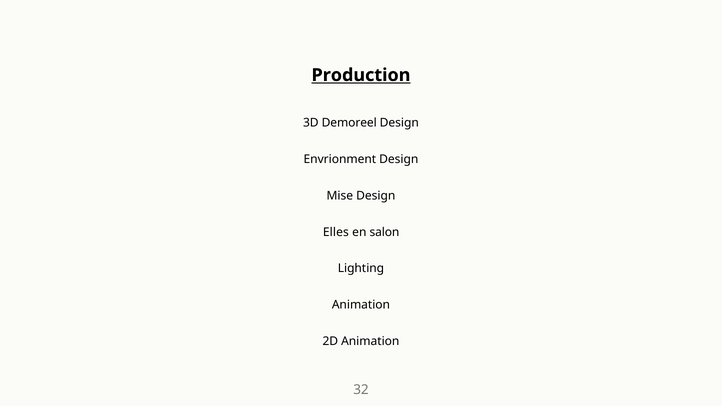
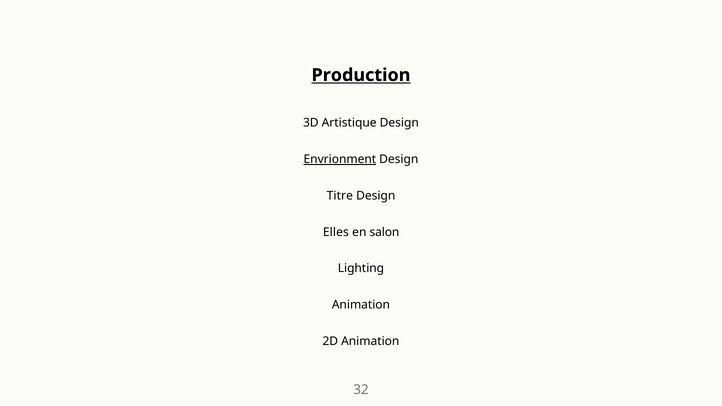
Demoreel: Demoreel -> Artistique
Envrionment underline: none -> present
Mise: Mise -> Titre
